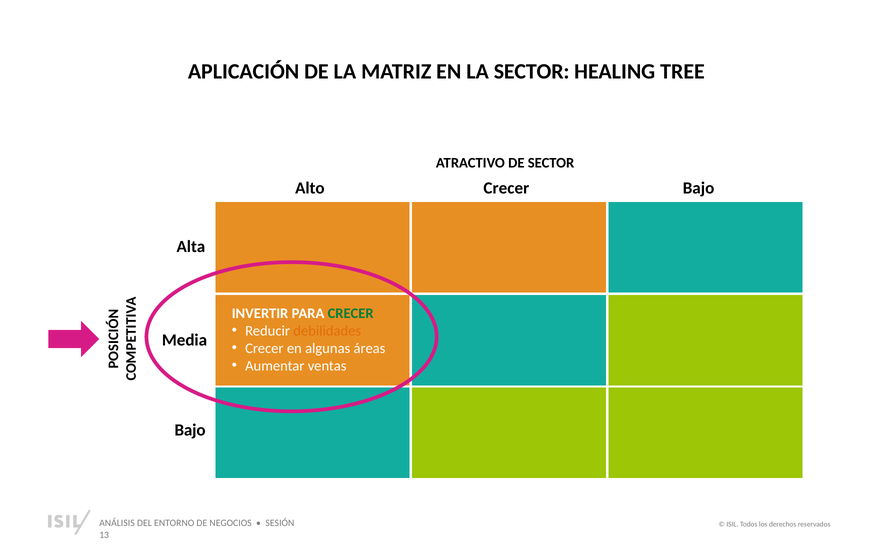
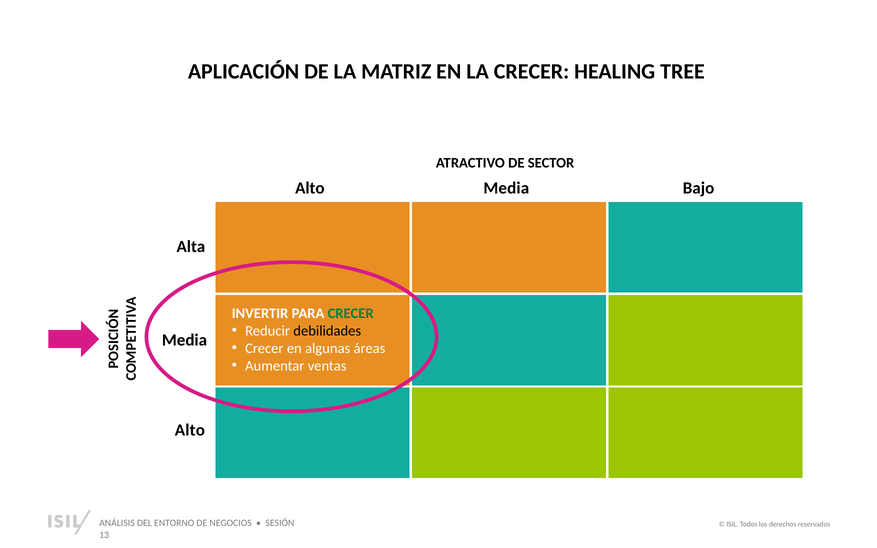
LA SECTOR: SECTOR -> CRECER
Alto Crecer: Crecer -> Media
debilidades colour: orange -> black
Bajo at (190, 430): Bajo -> Alto
